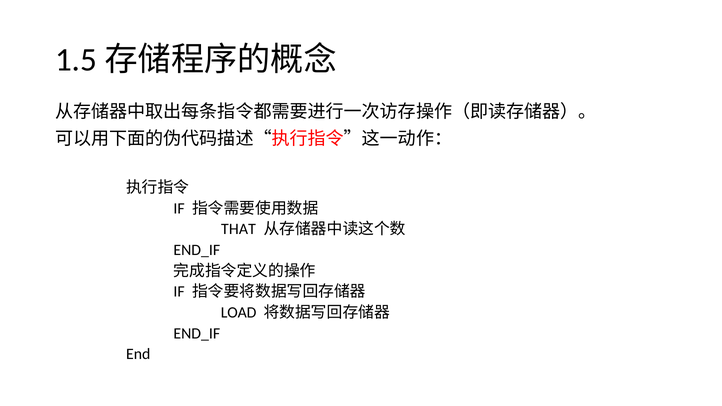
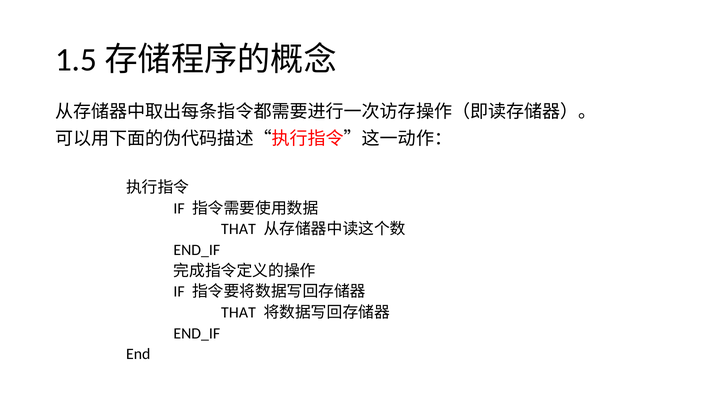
LOAD at (239, 313): LOAD -> THAT
